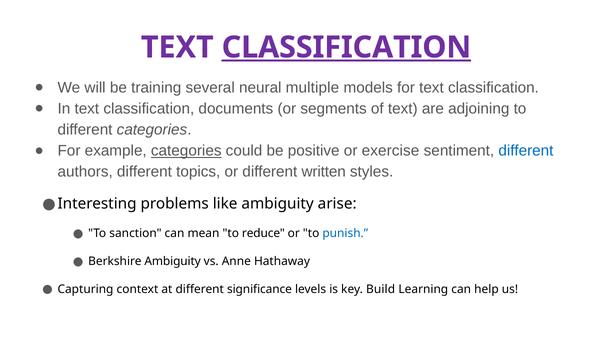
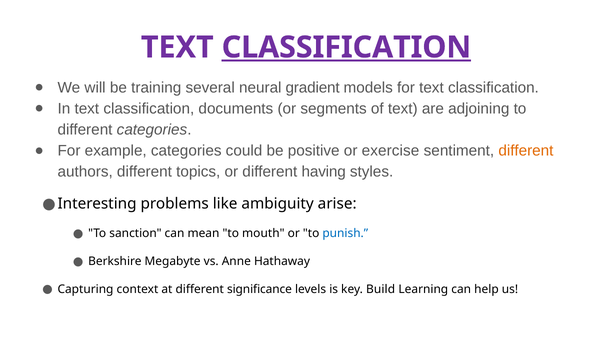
multiple: multiple -> gradient
categories at (186, 151) underline: present -> none
different at (526, 151) colour: blue -> orange
written: written -> having
reduce: reduce -> mouth
Berkshire Ambiguity: Ambiguity -> Megabyte
